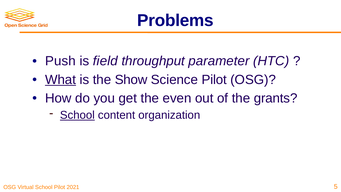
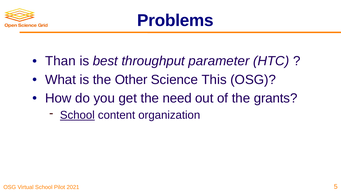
Push: Push -> Than
field: field -> best
What underline: present -> none
Show: Show -> Other
Science Pilot: Pilot -> This
even: even -> need
